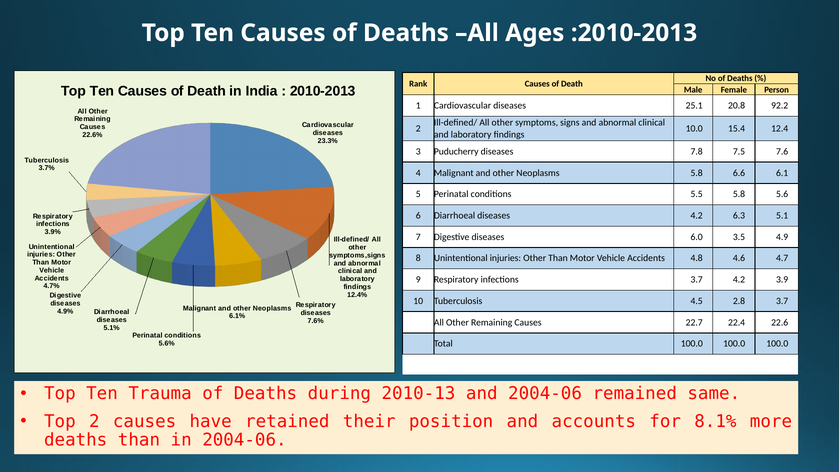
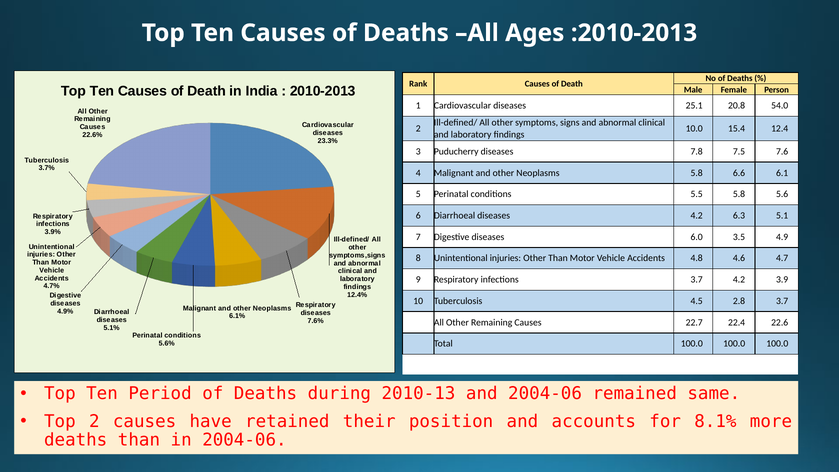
92.2: 92.2 -> 54.0
Trauma: Trauma -> Period
